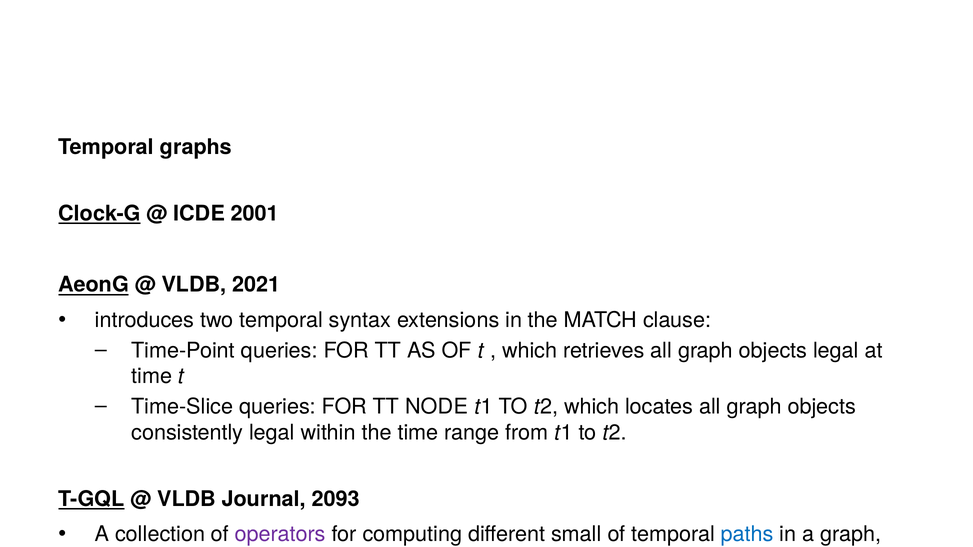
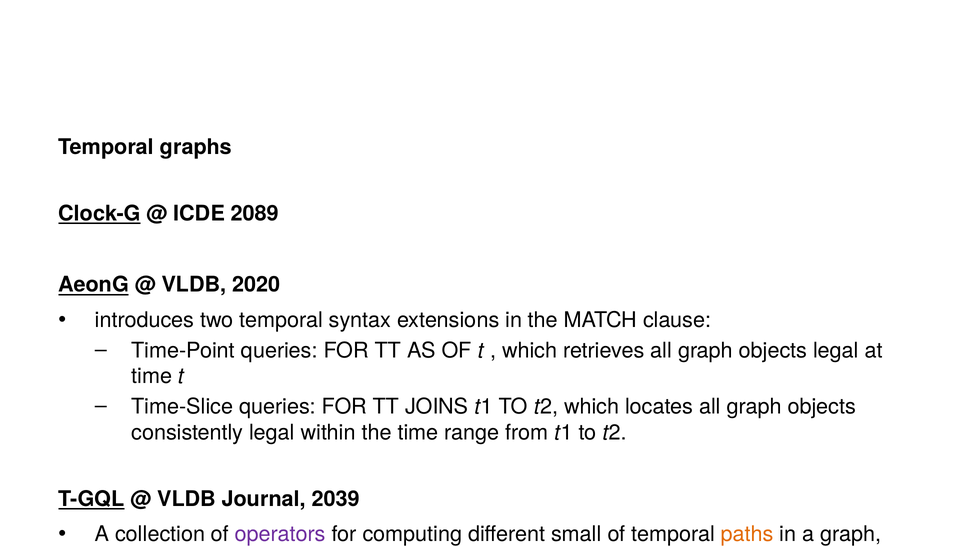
2001: 2001 -> 2089
2021: 2021 -> 2020
NODE: NODE -> JOINS
2093: 2093 -> 2039
paths colour: blue -> orange
